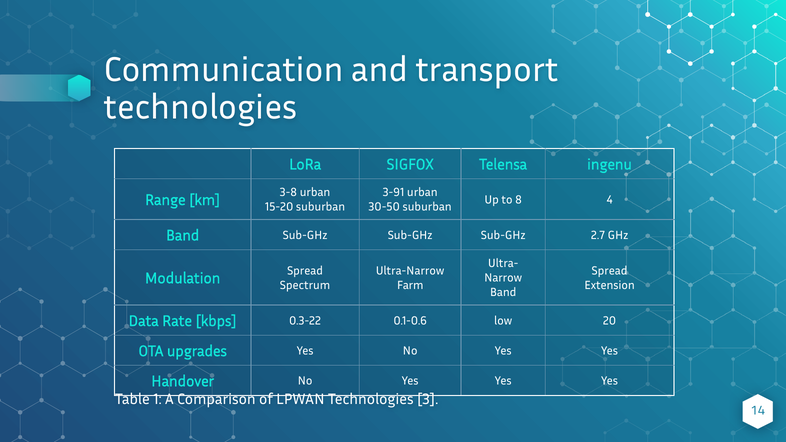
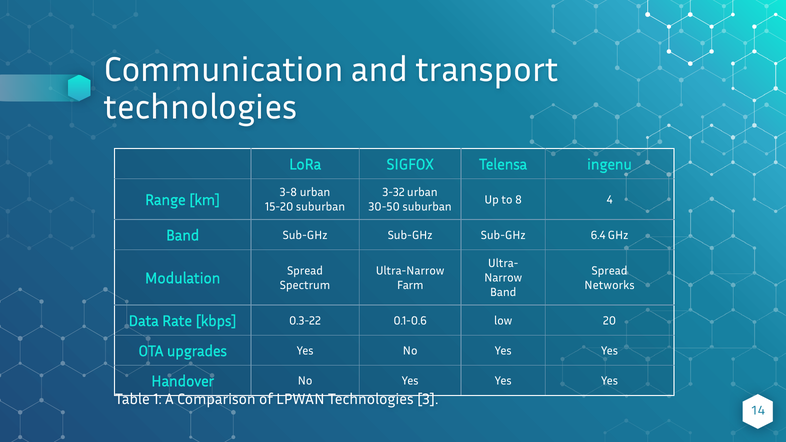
3-91: 3-91 -> 3-32
2.7: 2.7 -> 6.4
Extension: Extension -> Networks
